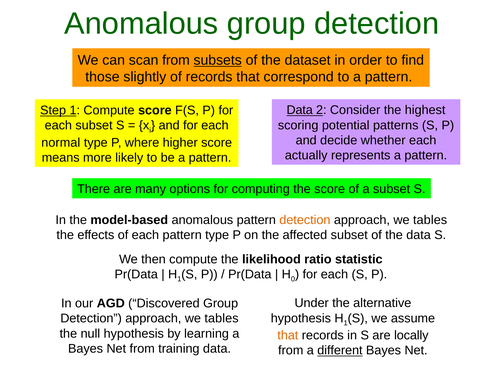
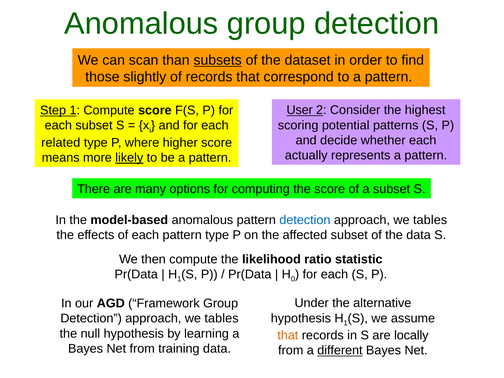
scan from: from -> than
Data at (300, 110): Data -> User
normal: normal -> related
likely underline: none -> present
detection at (305, 220) colour: orange -> blue
Discovered: Discovered -> Framework
